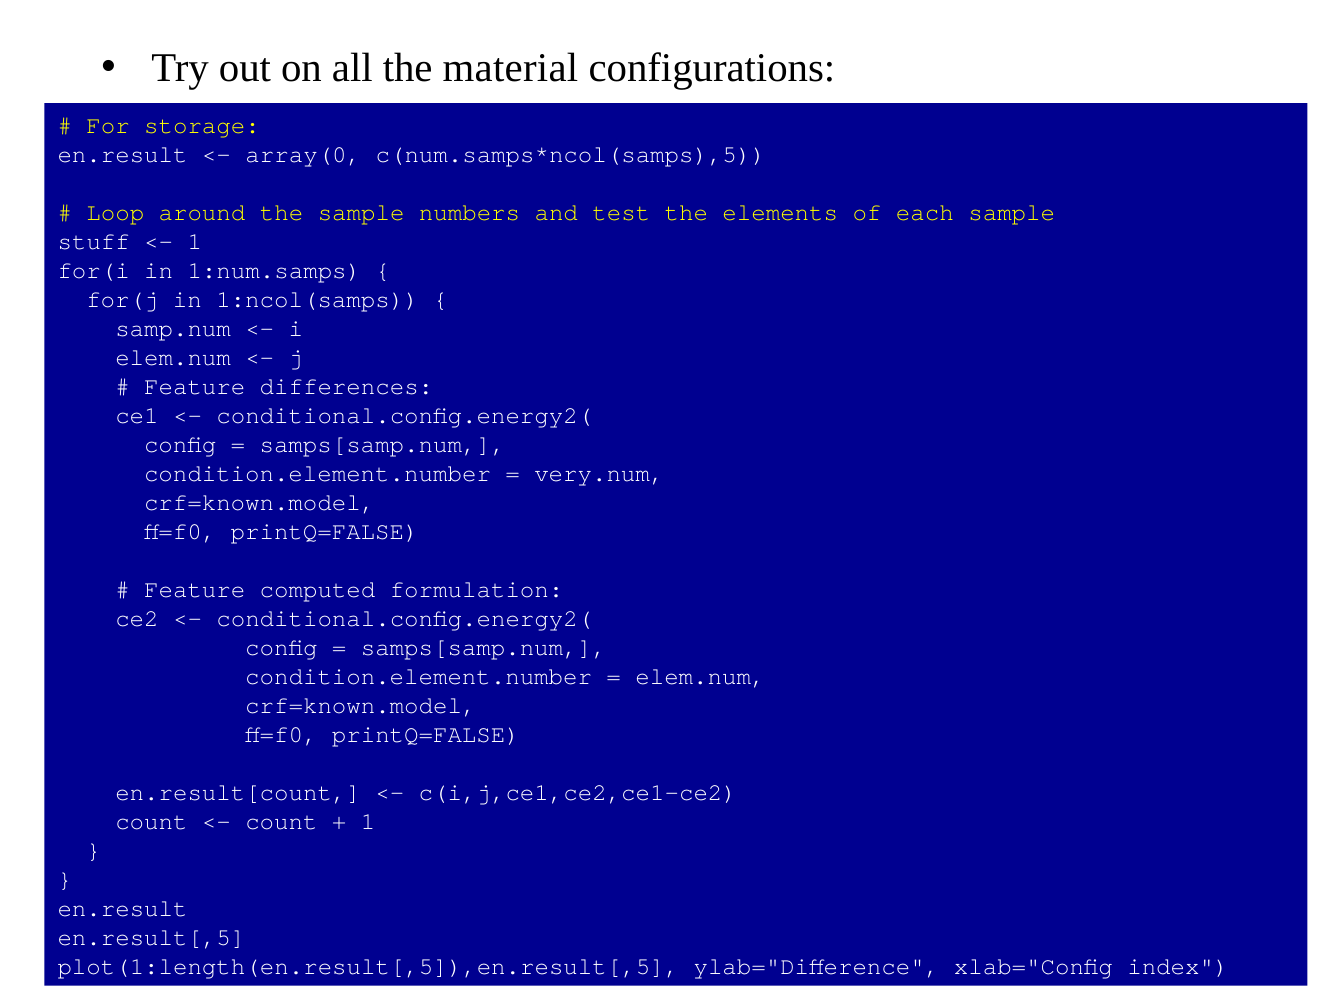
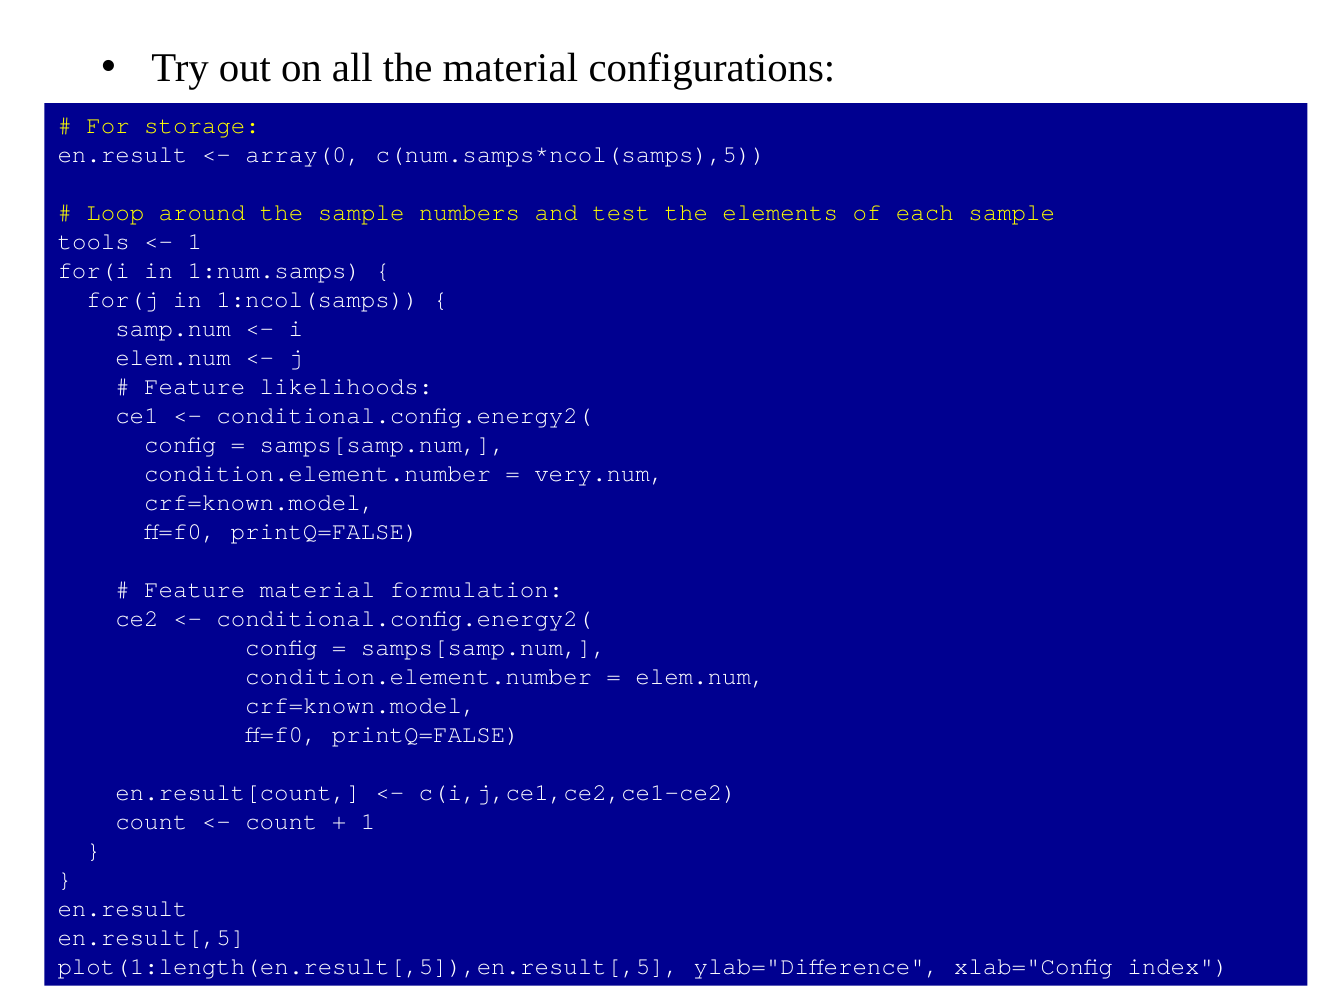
stuff: stuff -> tools
differences: differences -> likelihoods
Feature computed: computed -> material
